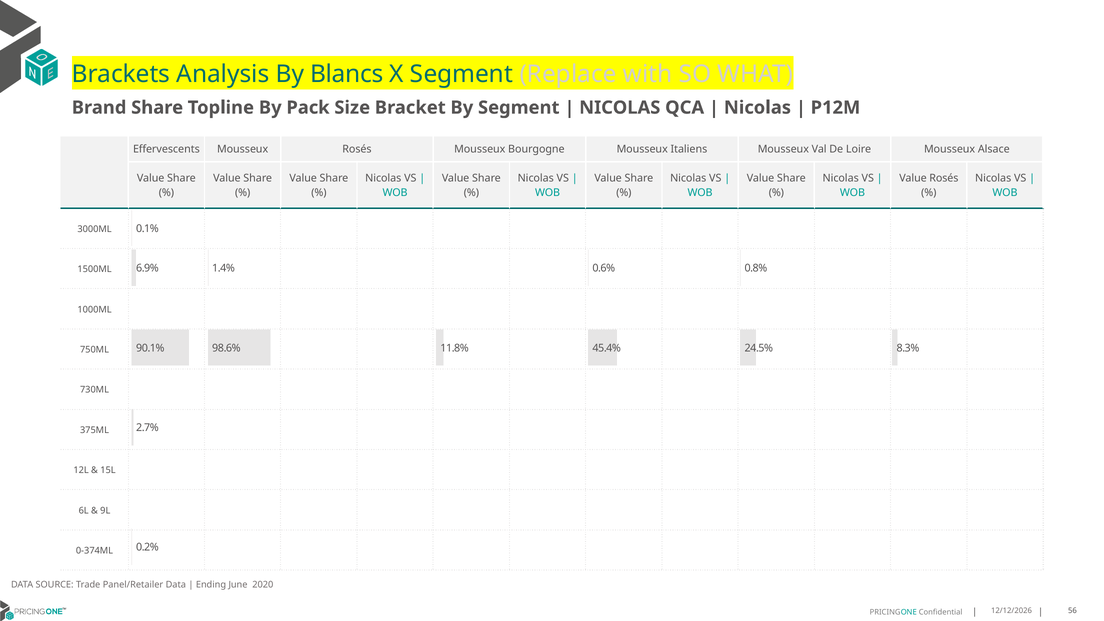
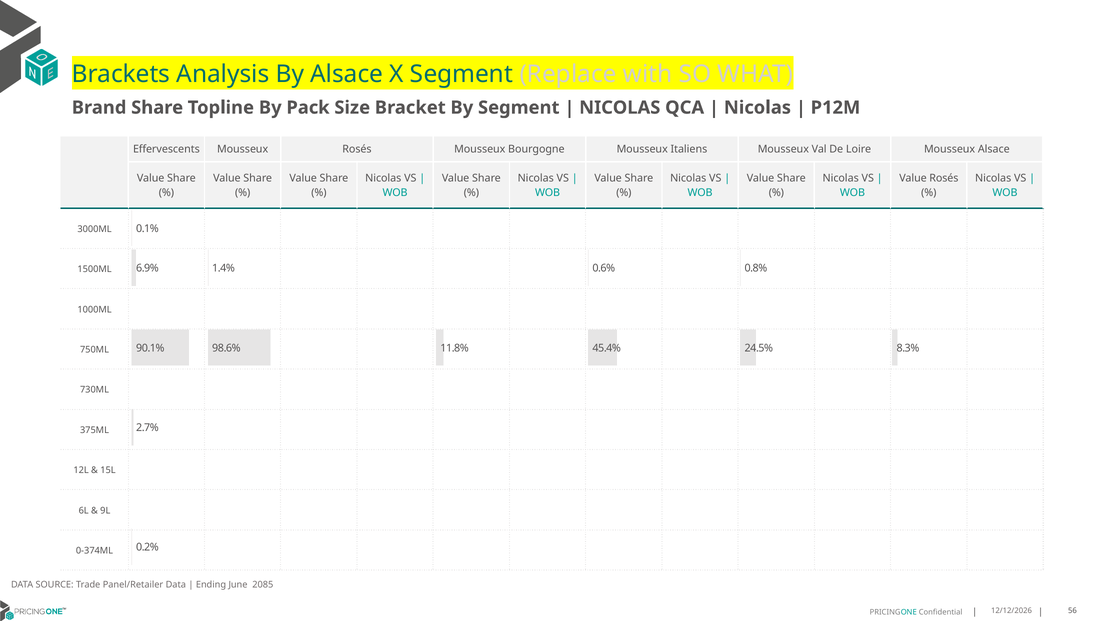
By Blancs: Blancs -> Alsace
2020: 2020 -> 2085
